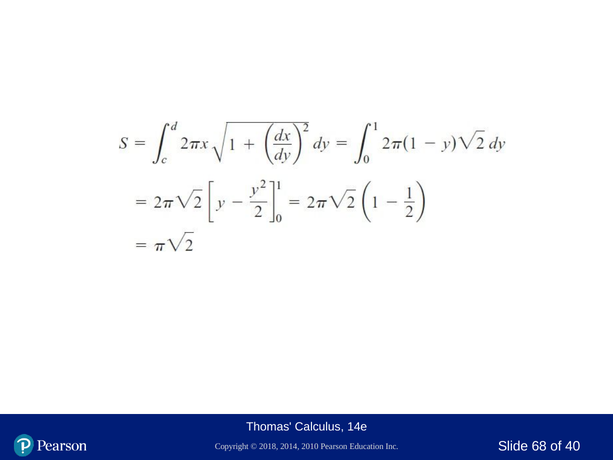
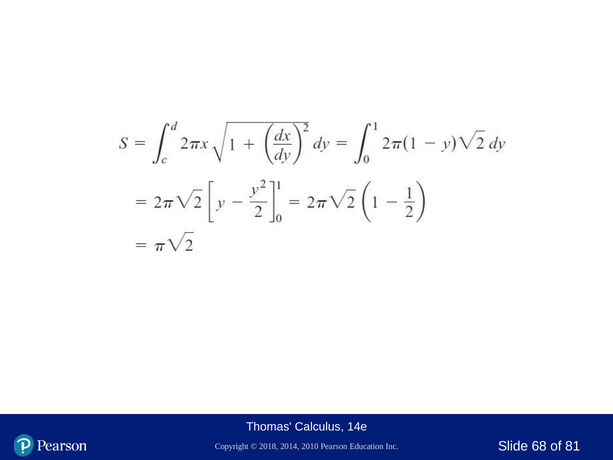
40: 40 -> 81
